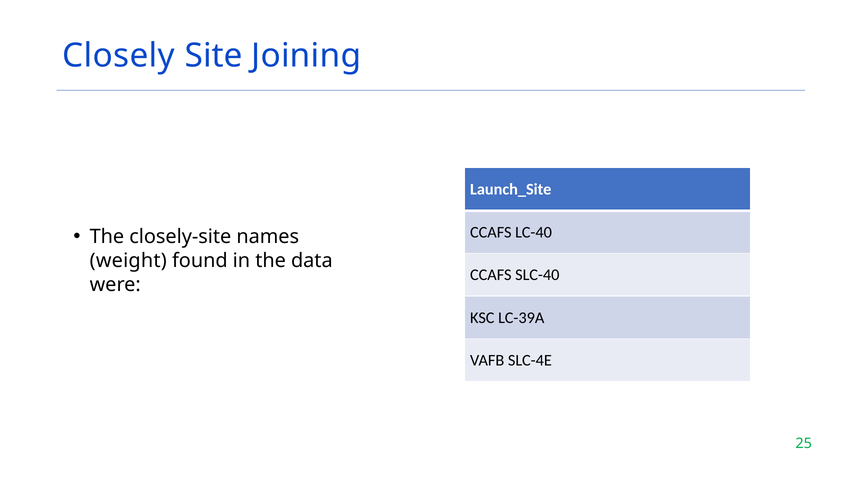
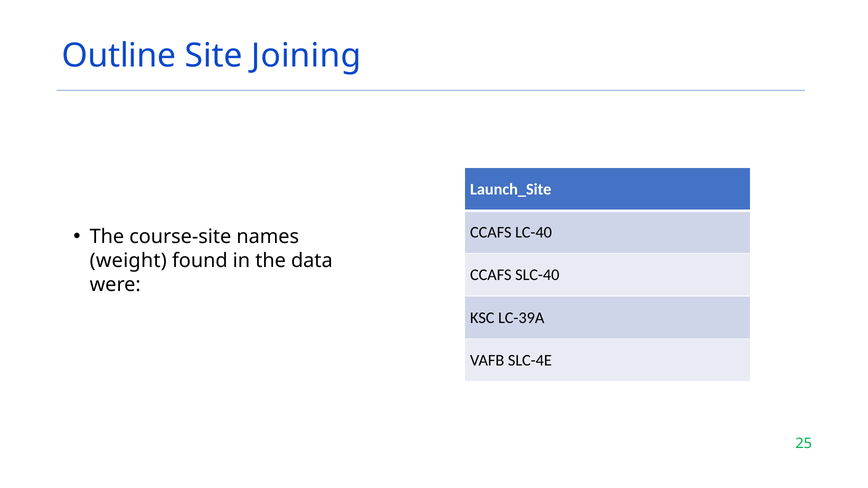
Closely: Closely -> Outline
closely-site: closely-site -> course-site
